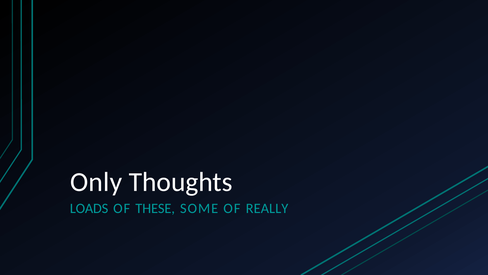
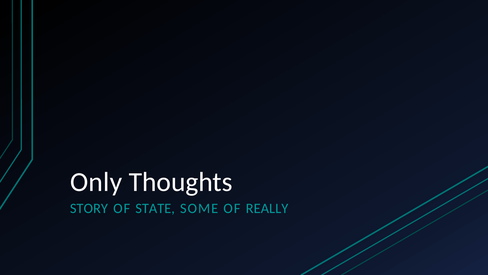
LOADS: LOADS -> STORY
THESE: THESE -> STATE
